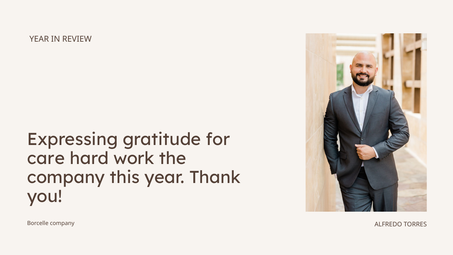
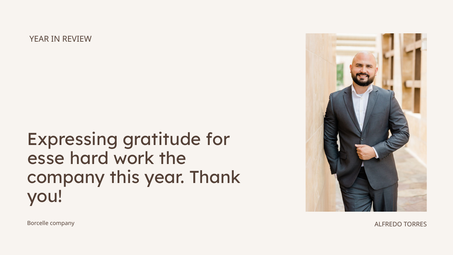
care: care -> esse
